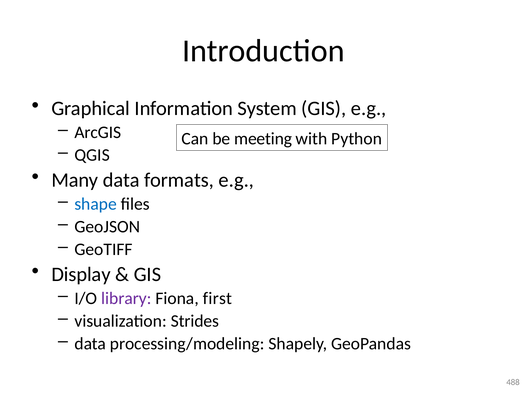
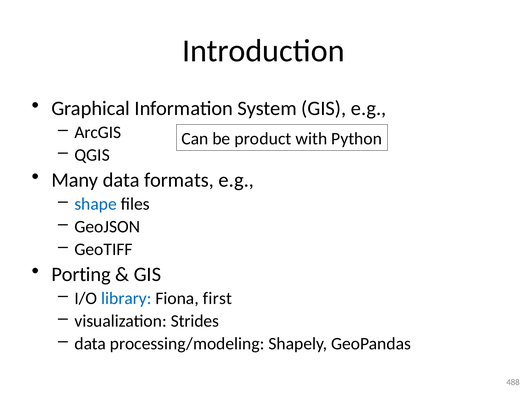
meeting: meeting -> product
Display: Display -> Porting
library colour: purple -> blue
